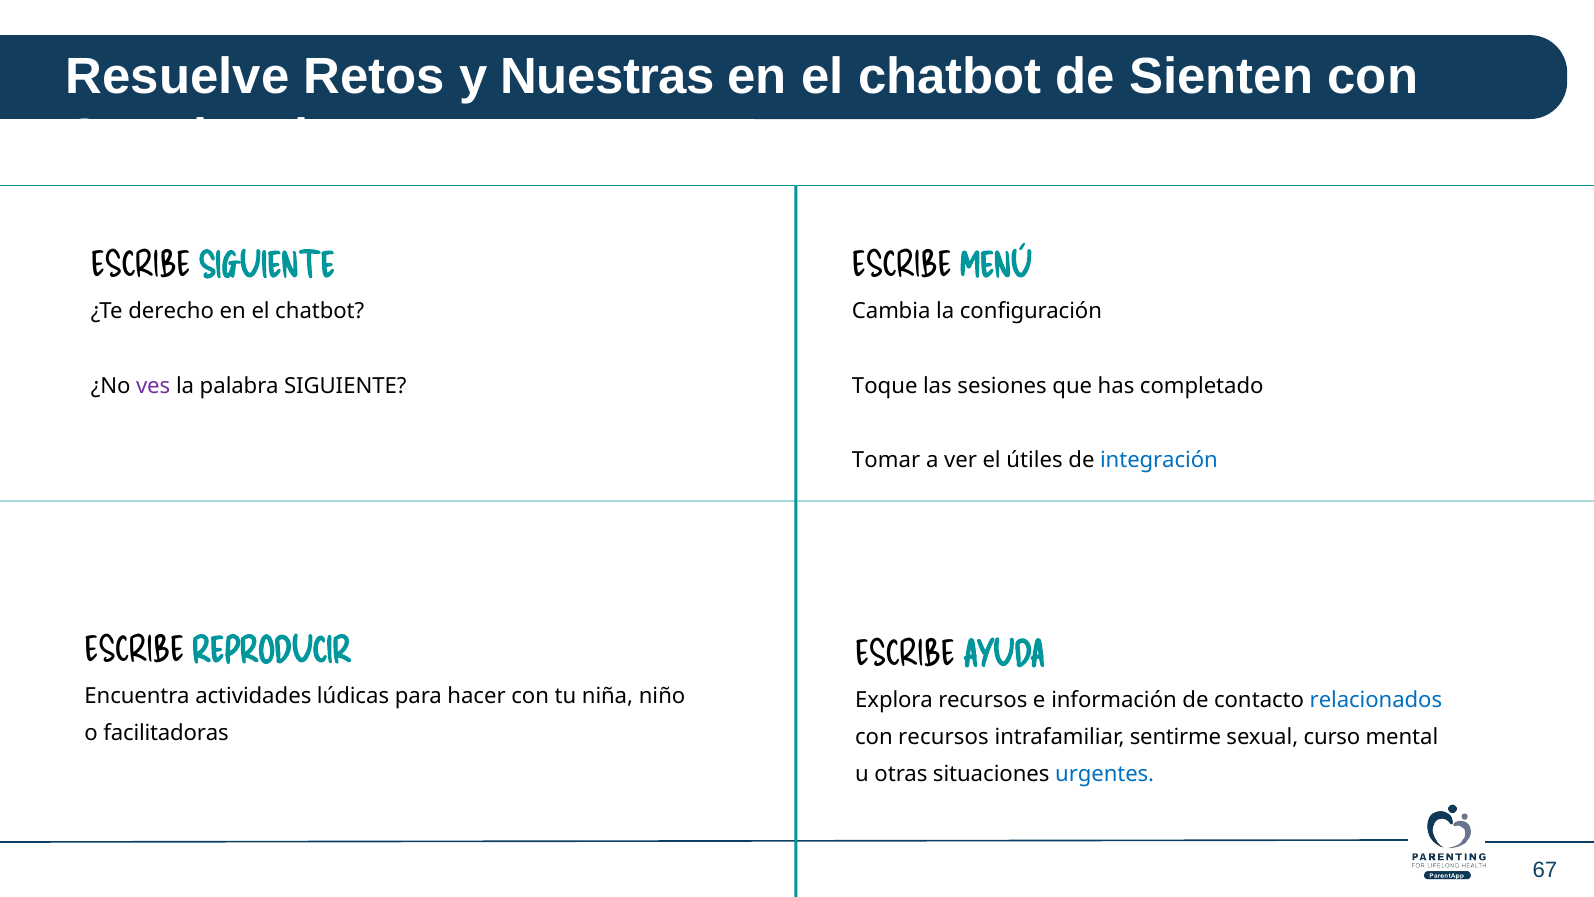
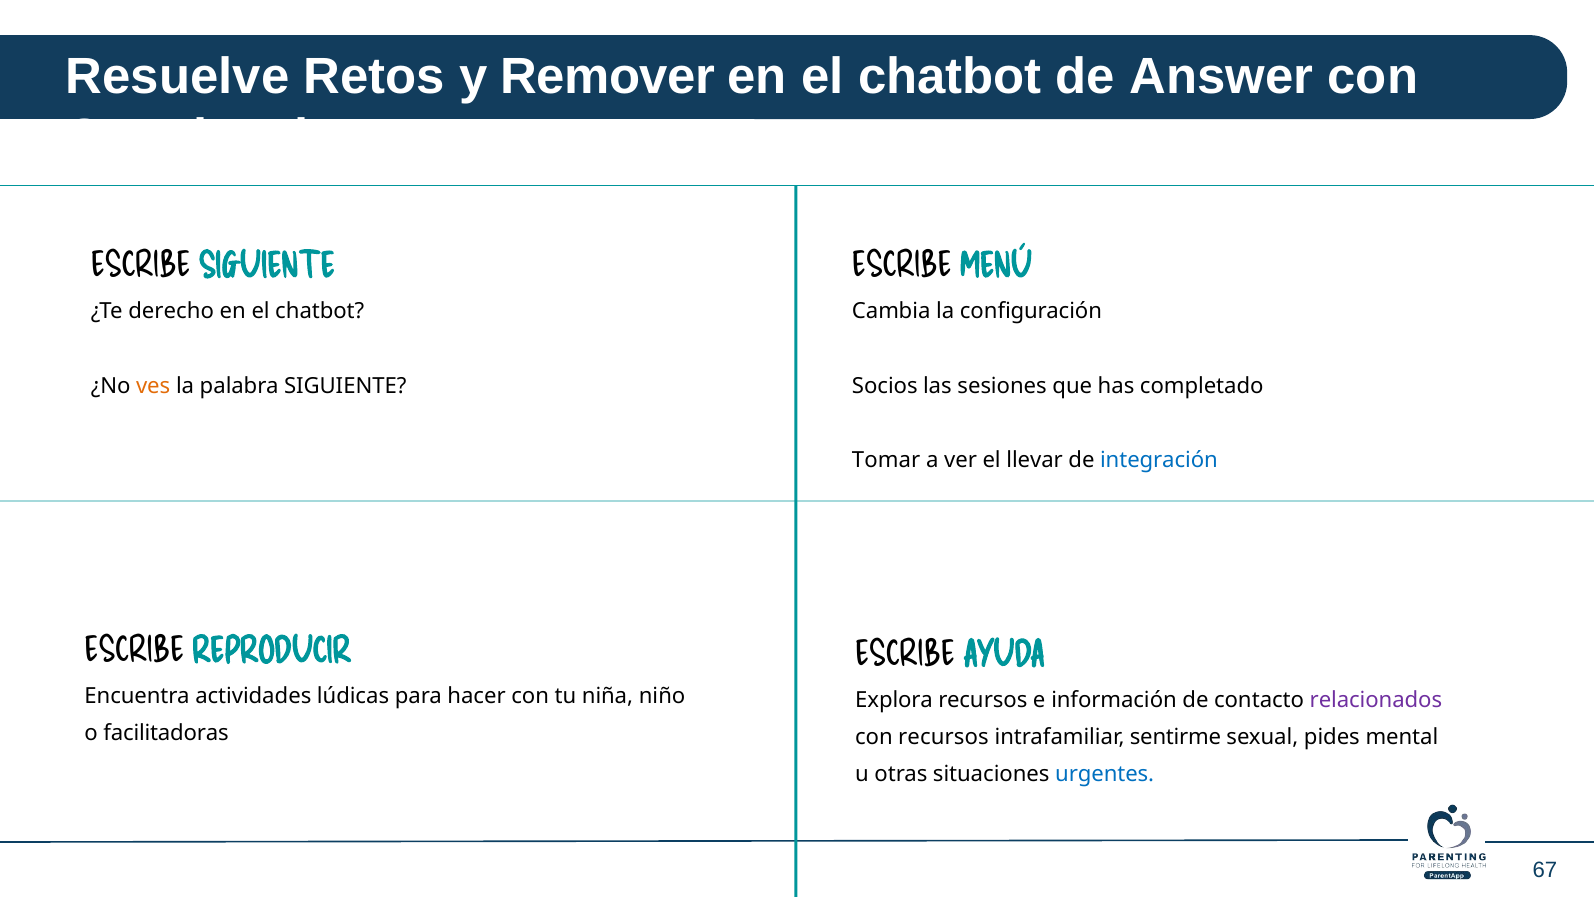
Nuestras: Nuestras -> Remover
Sienten: Sienten -> Answer
ves colour: purple -> orange
Toque: Toque -> Socios
útiles: útiles -> llevar
relacionados colour: blue -> purple
curso: curso -> pides
